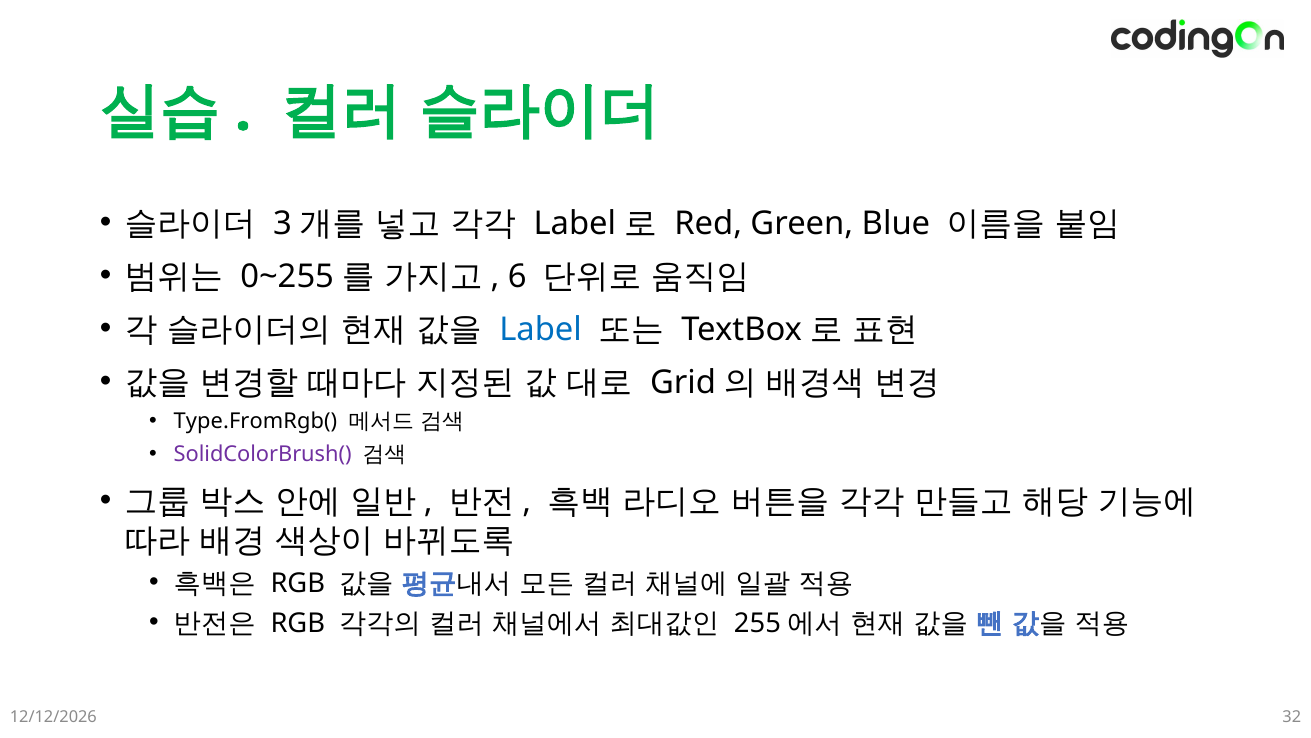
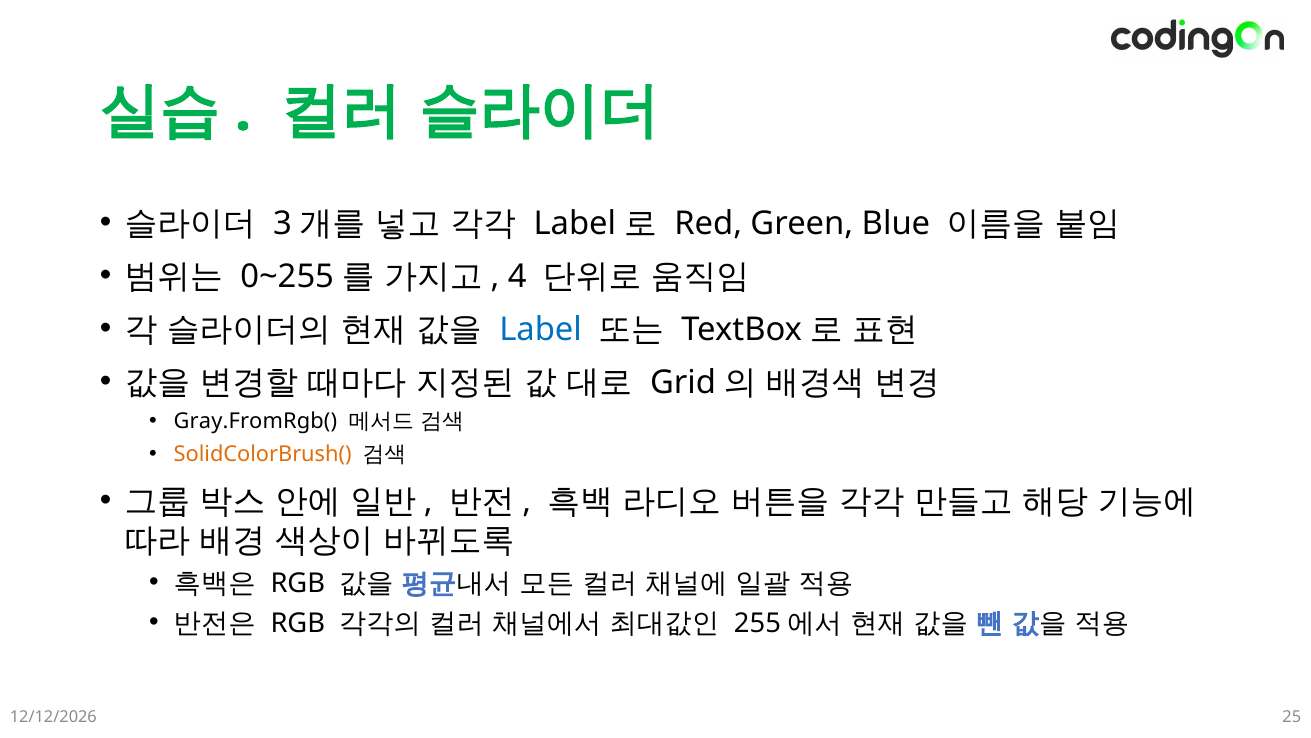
6: 6 -> 4
Type.FromRgb(: Type.FromRgb( -> Gray.FromRgb(
SolidColorBrush( colour: purple -> orange
32: 32 -> 25
